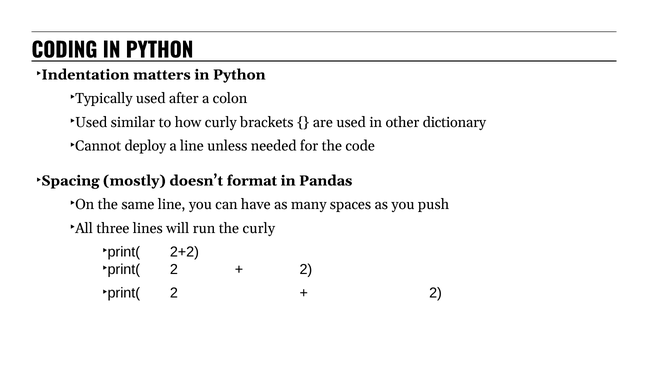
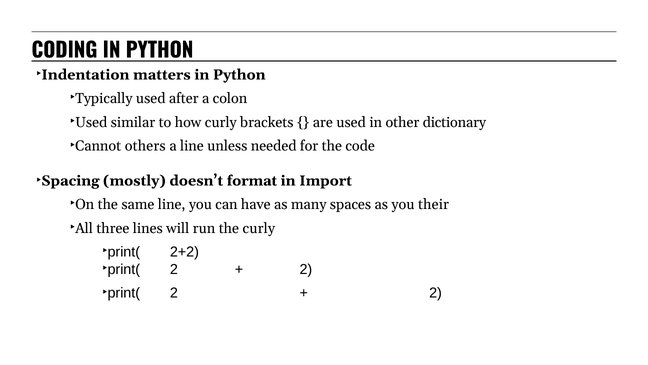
deploy: deploy -> others
Pandas: Pandas -> Import
push: push -> their
